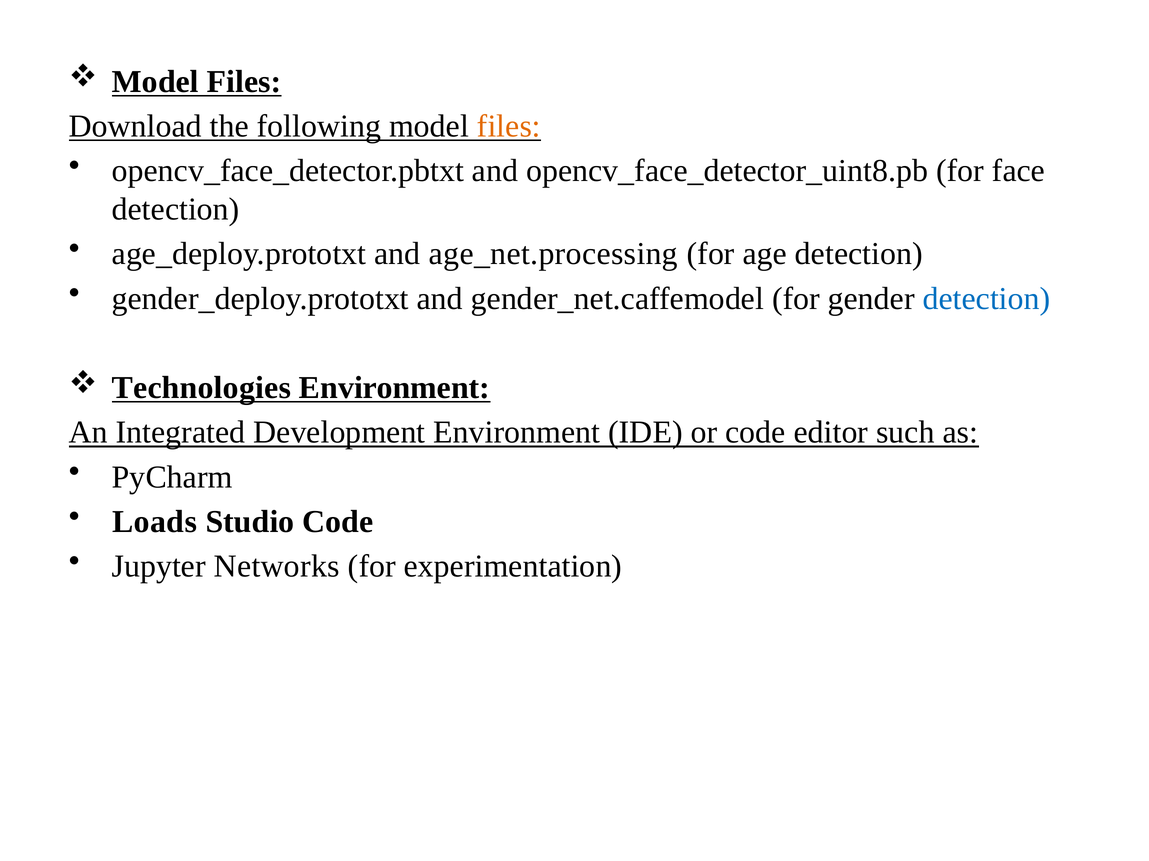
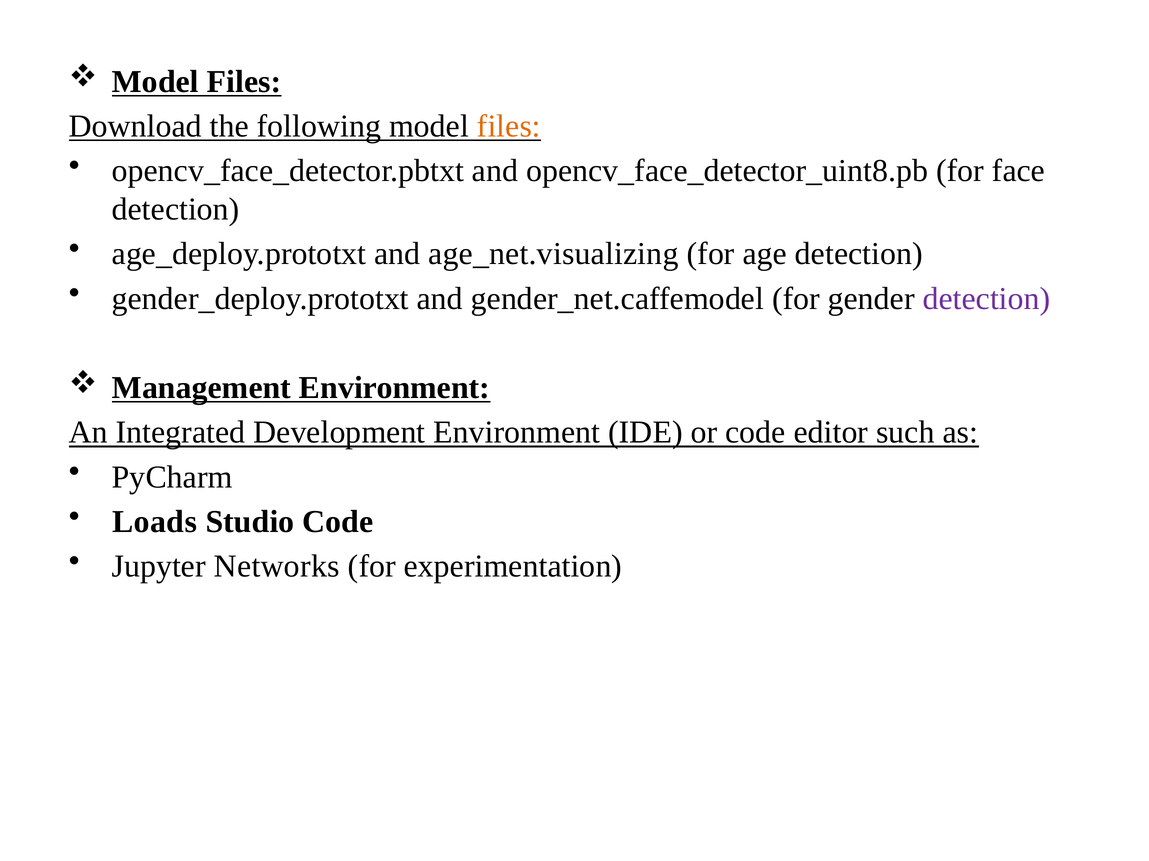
age_net.processing: age_net.processing -> age_net.visualizing
detection at (987, 299) colour: blue -> purple
Technologies: Technologies -> Management
